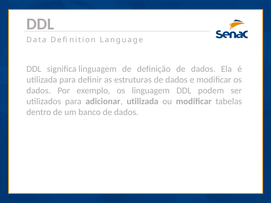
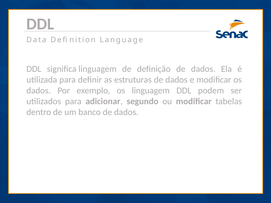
adicionar utilizada: utilizada -> segundo
